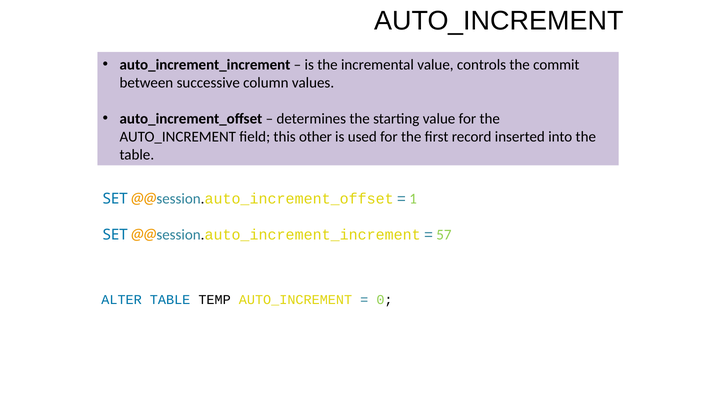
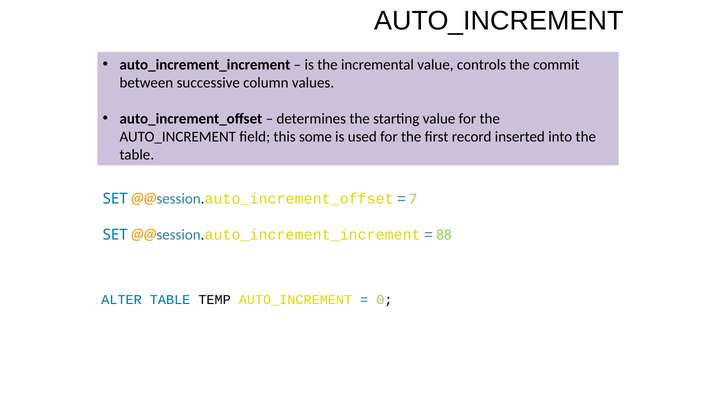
other: other -> some
1: 1 -> 7
57: 57 -> 88
